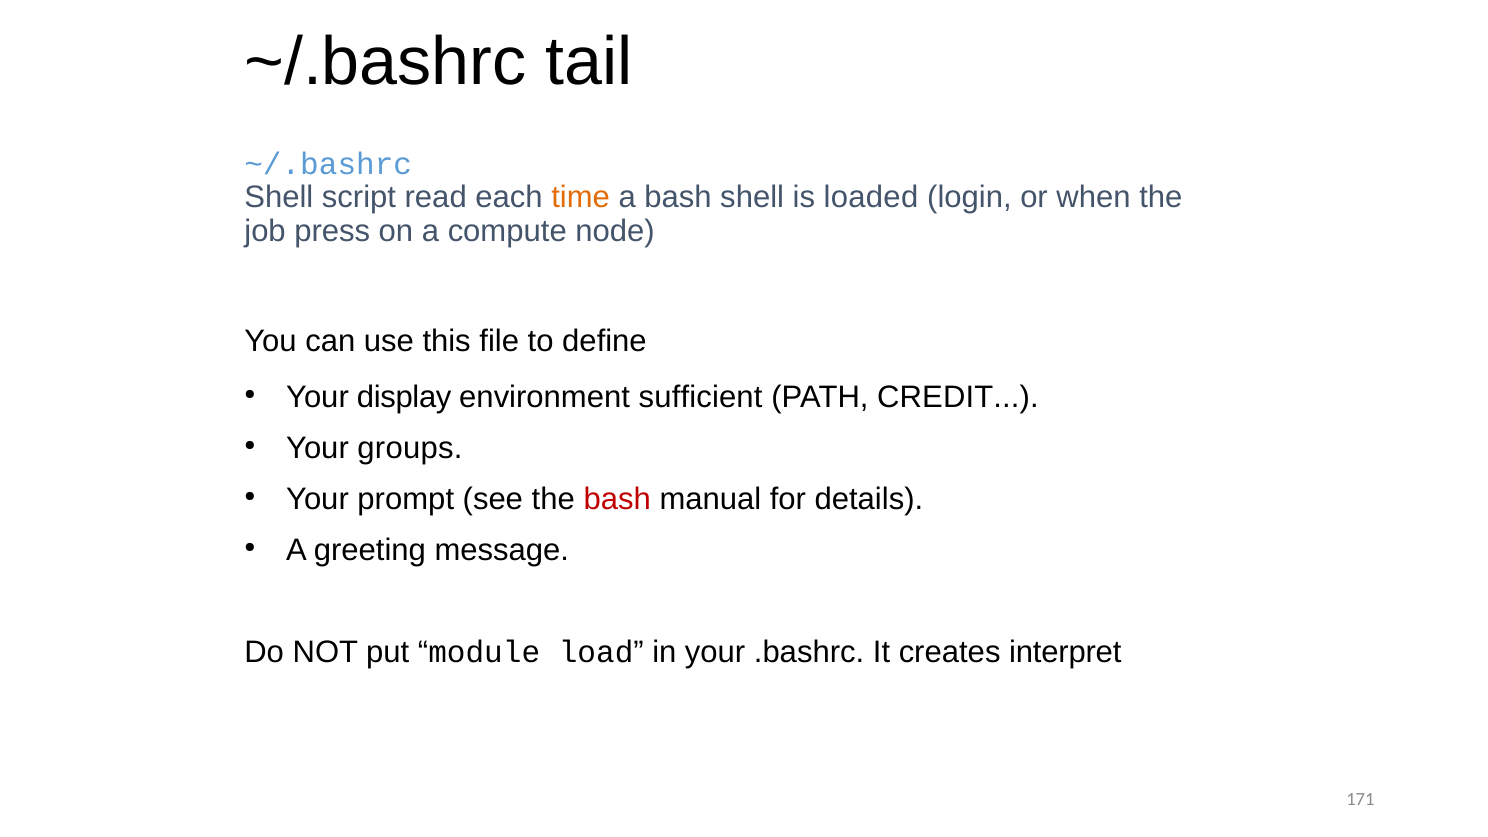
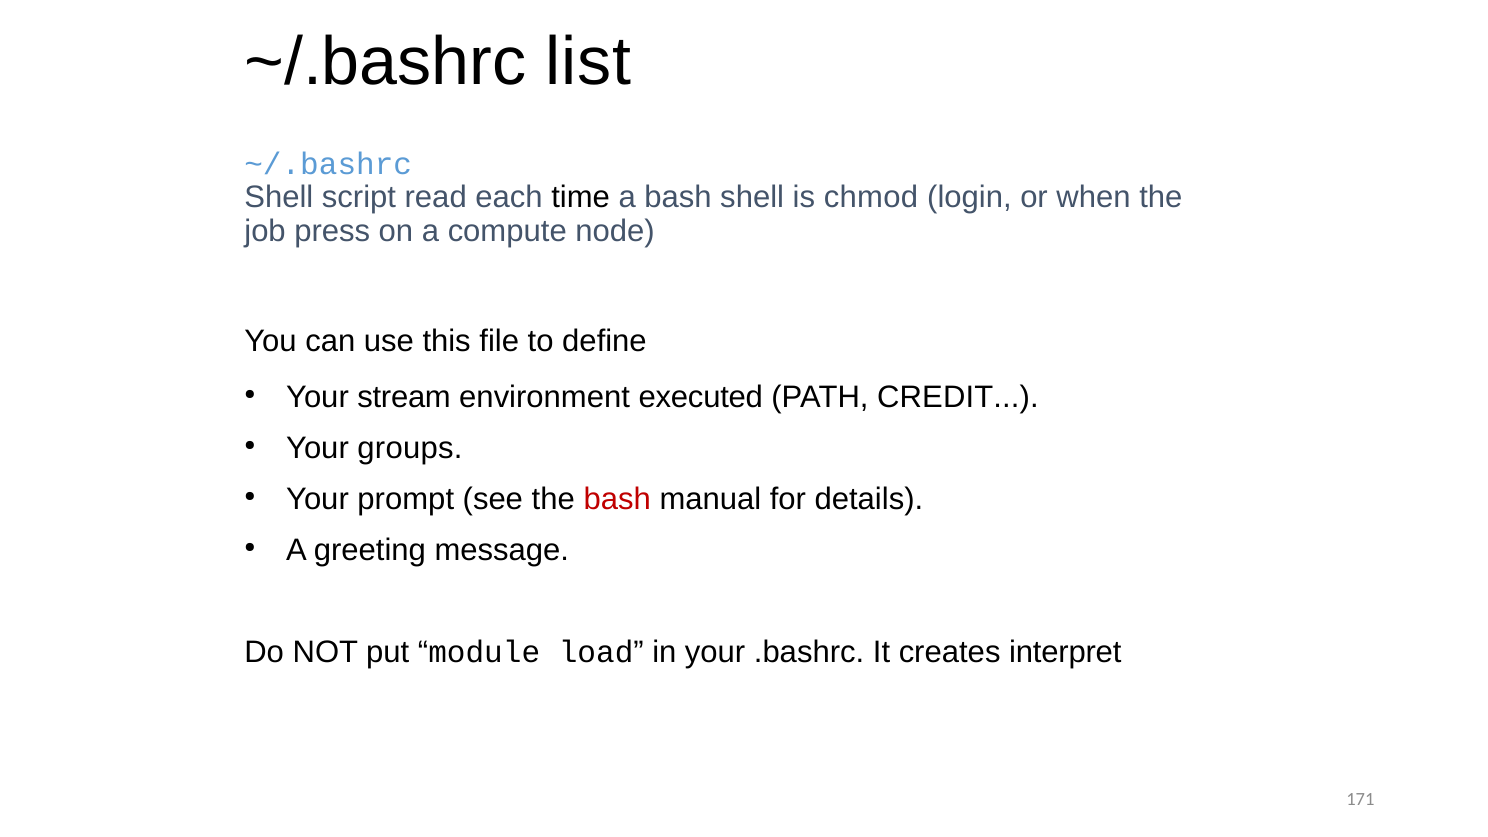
tail: tail -> list
time colour: orange -> black
loaded: loaded -> chmod
display: display -> stream
sufficient: sufficient -> executed
